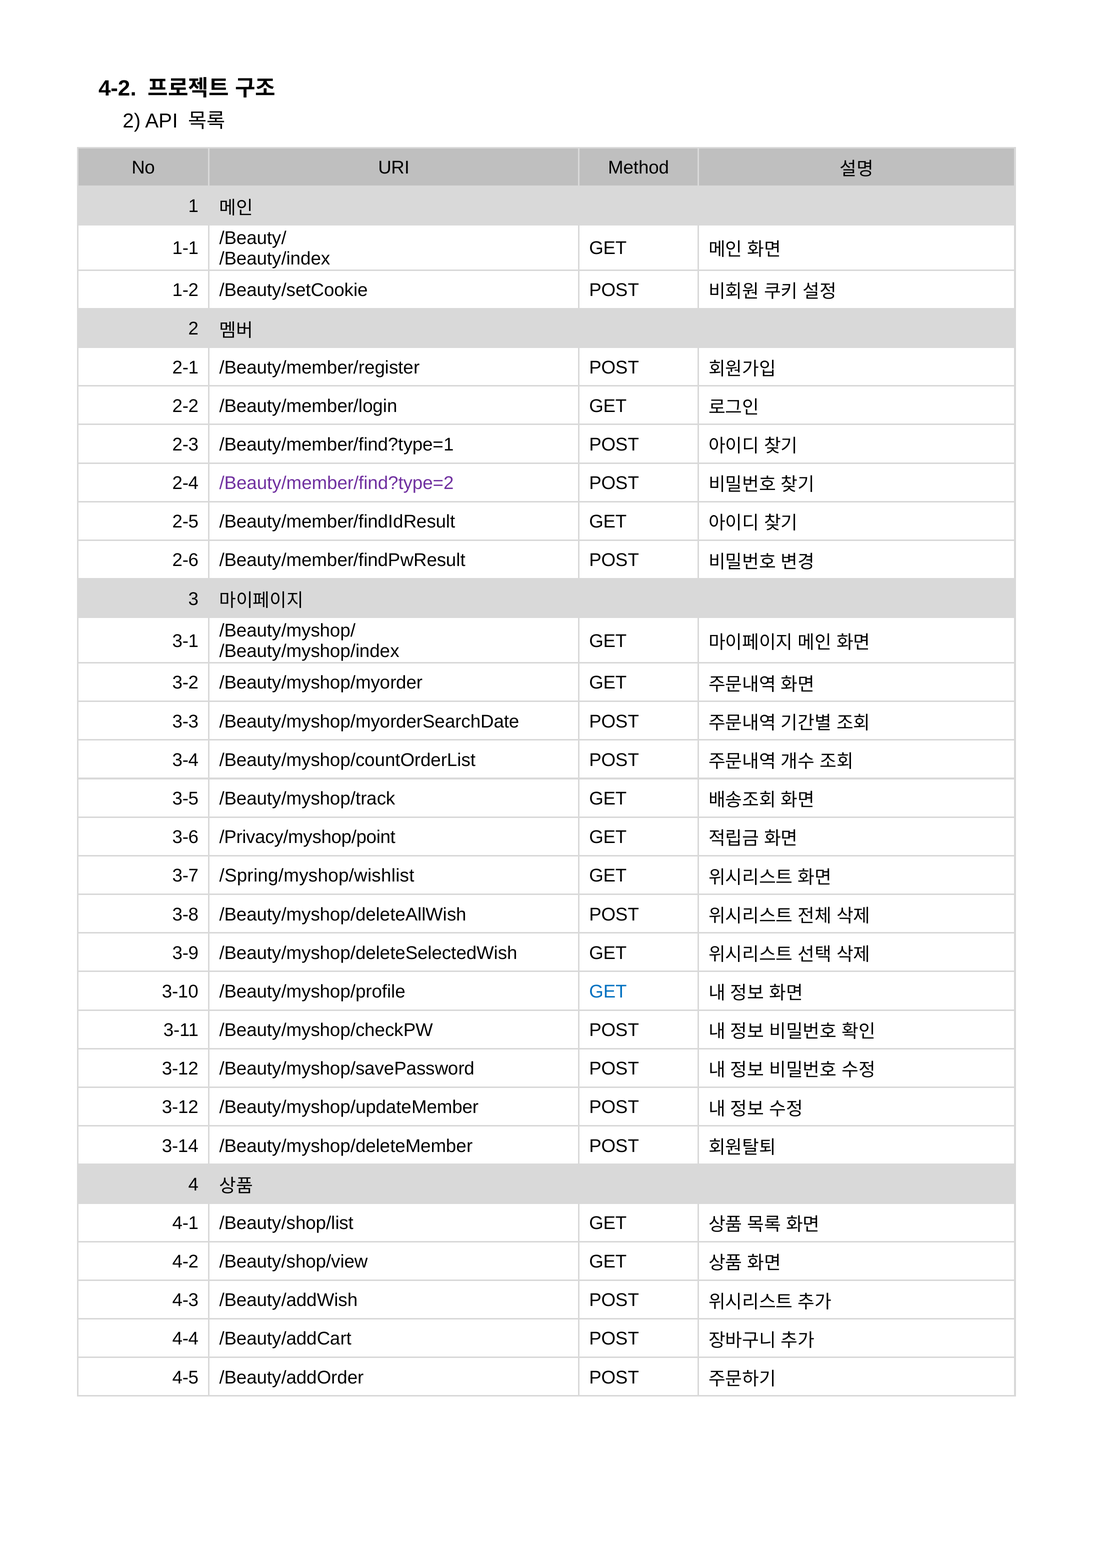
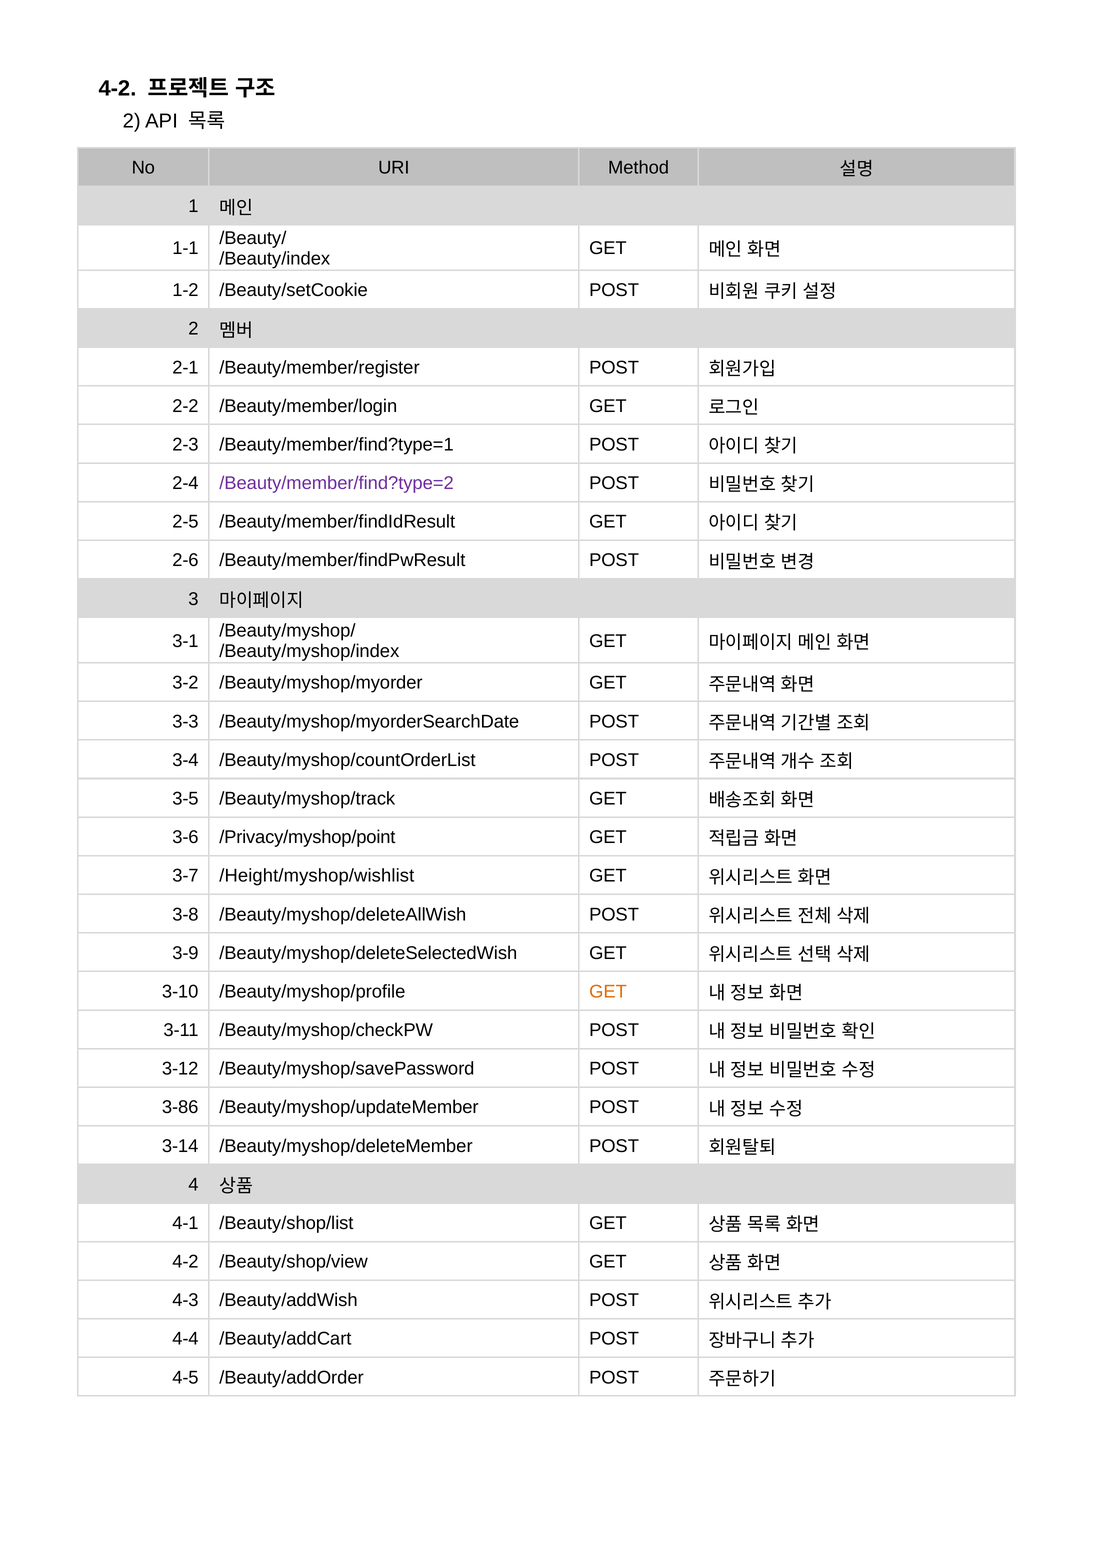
/Spring/myshop/wishlist: /Spring/myshop/wishlist -> /Height/myshop/wishlist
GET at (608, 992) colour: blue -> orange
3-12 at (180, 1107): 3-12 -> 3-86
